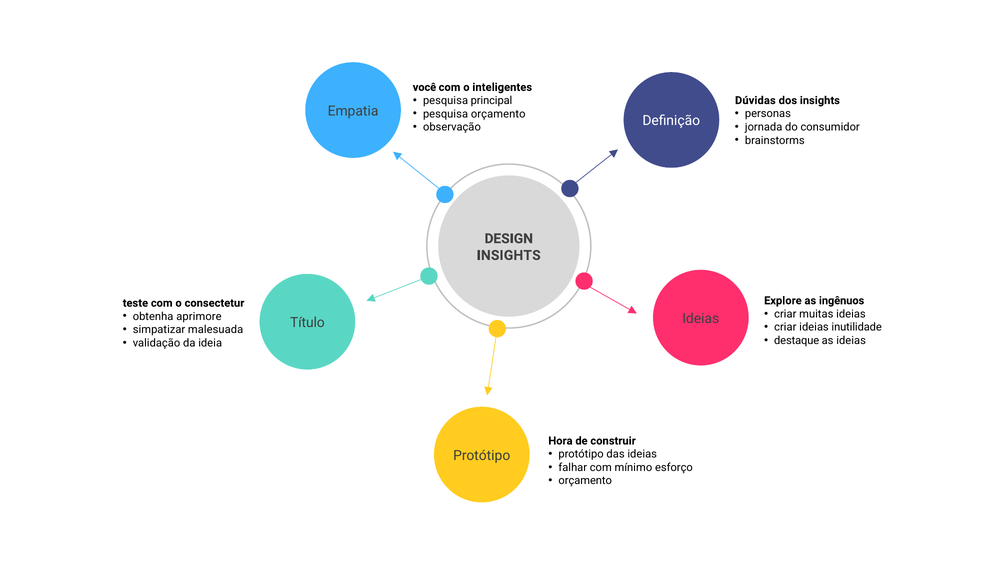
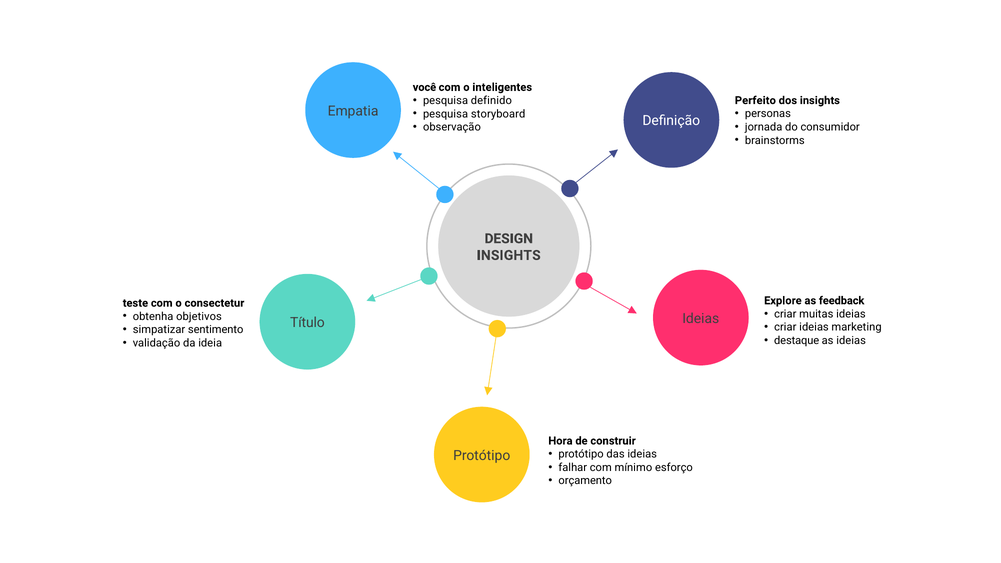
principal: principal -> definido
Dúvidas: Dúvidas -> Perfeito
pesquisa orçamento: orçamento -> storyboard
ingênuos: ingênuos -> feedback
aprimore: aprimore -> objetivos
inutilidade: inutilidade -> marketing
malesuada: malesuada -> sentimento
